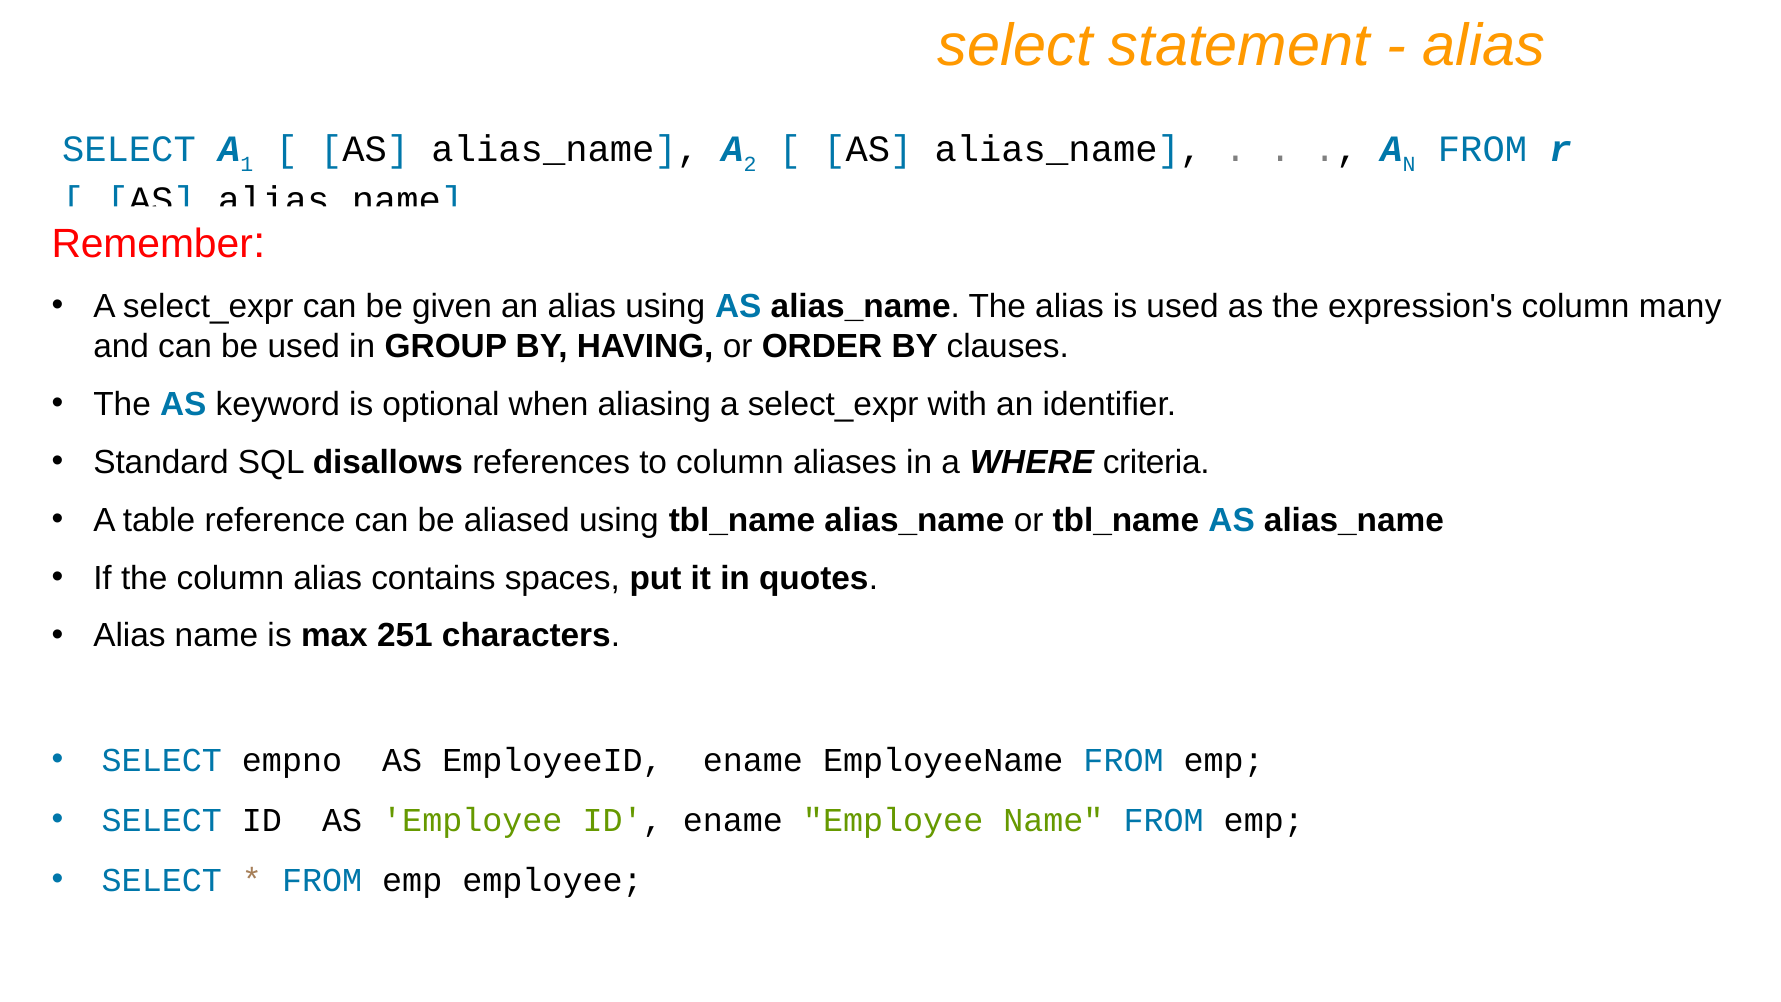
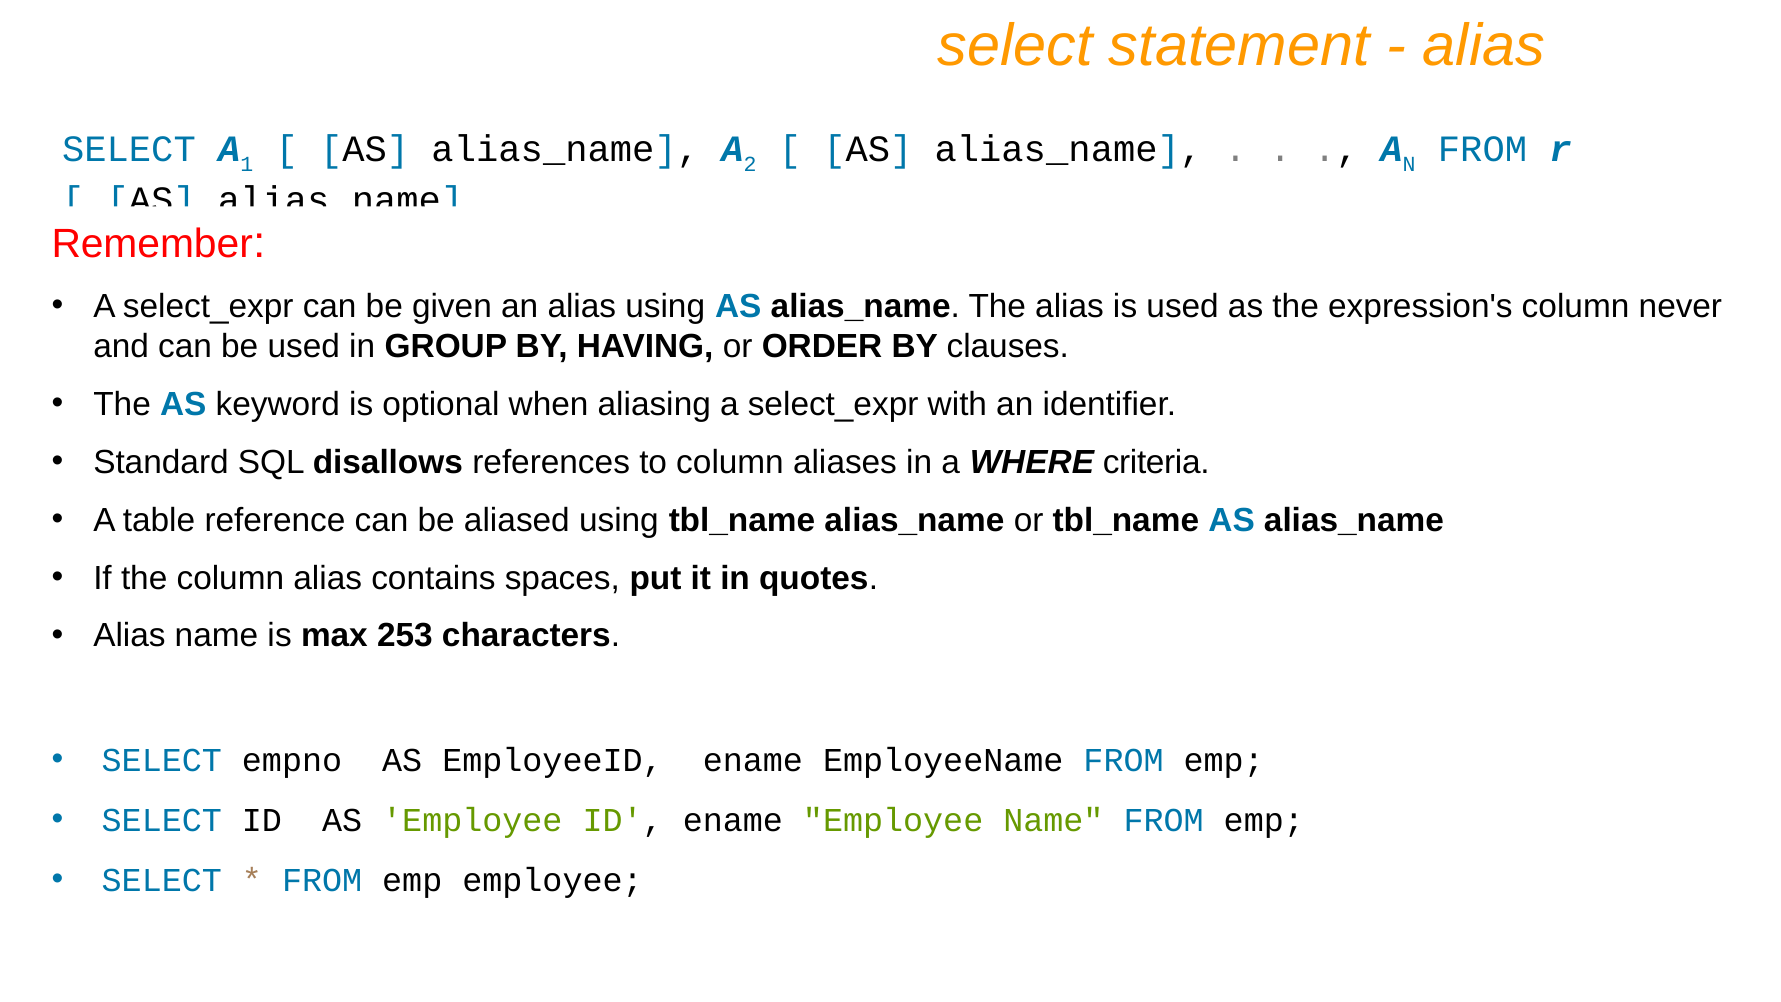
many: many -> never
251: 251 -> 253
